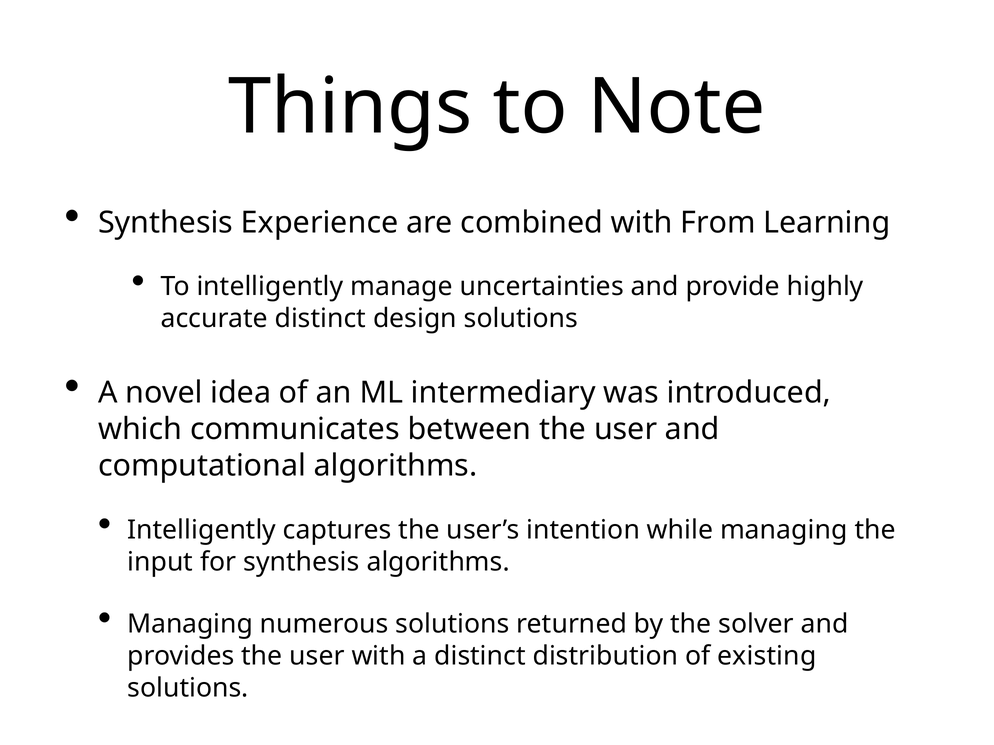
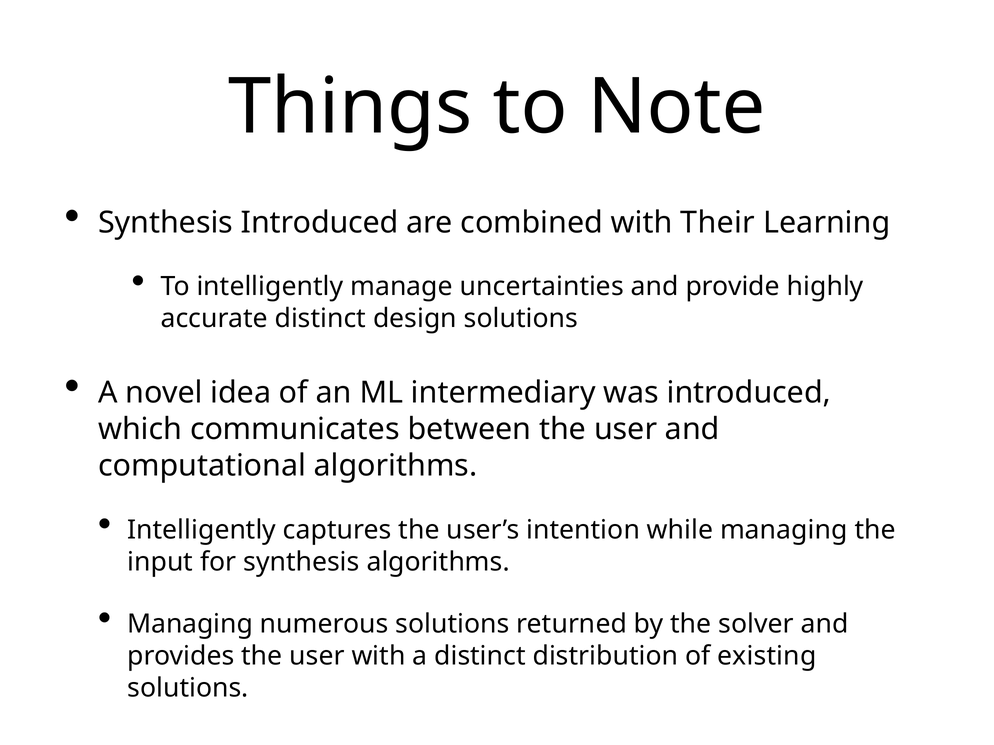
Synthesis Experience: Experience -> Introduced
From: From -> Their
